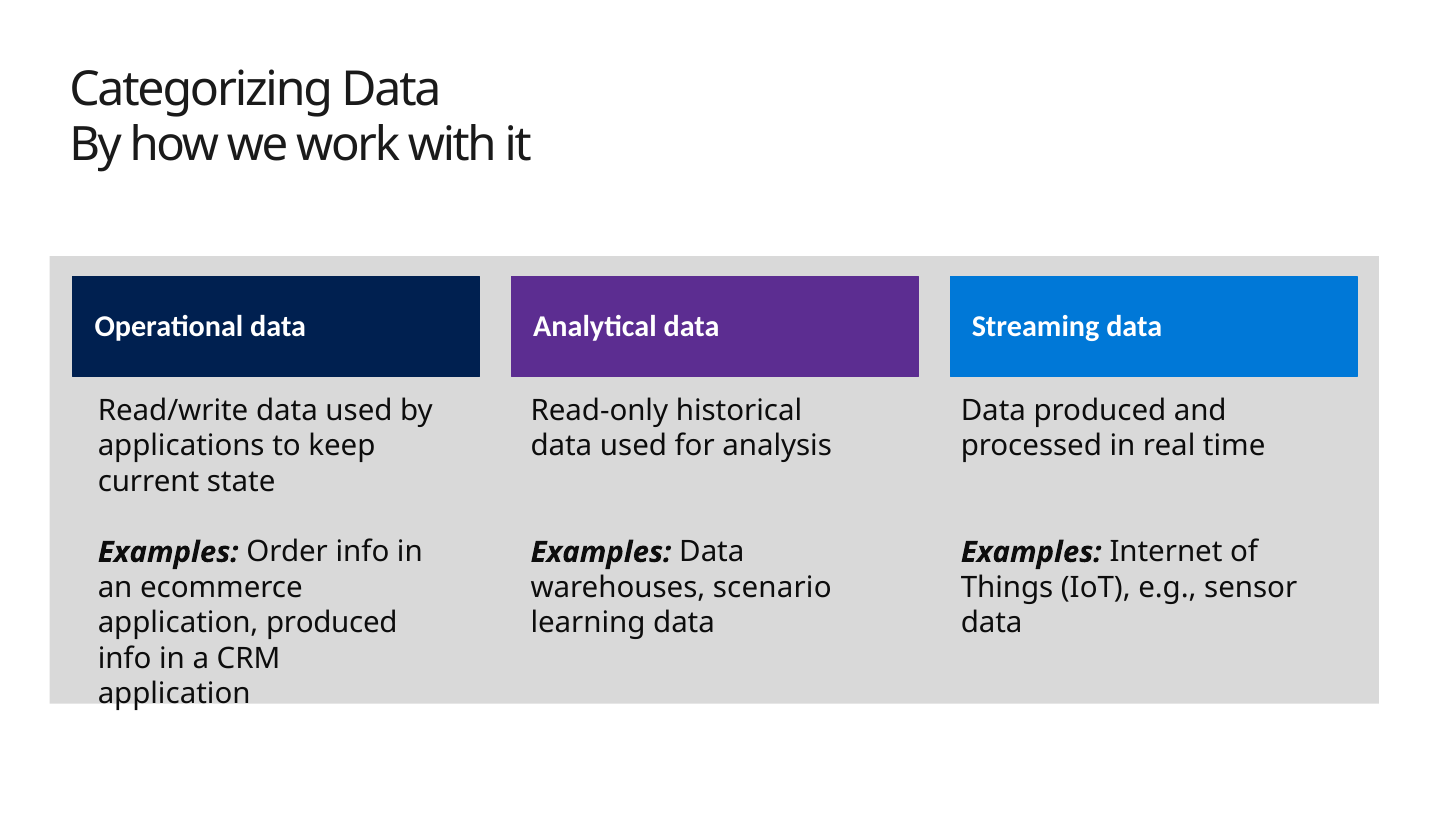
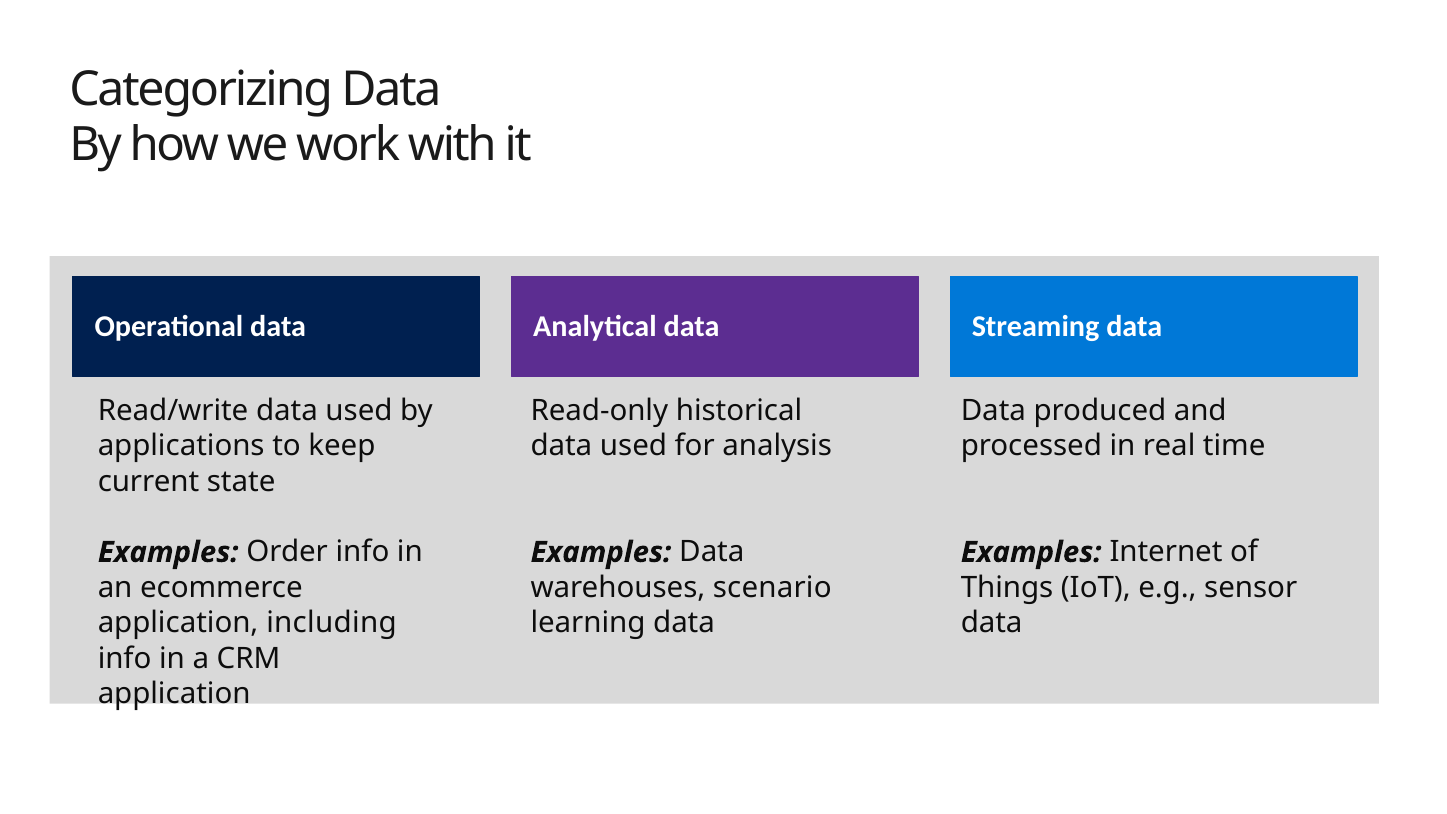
application produced: produced -> including
